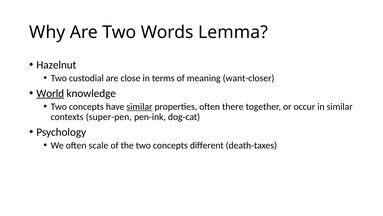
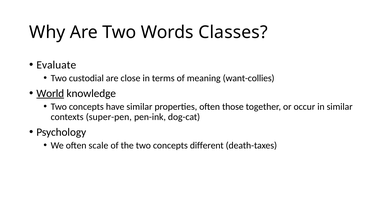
Lemma: Lemma -> Classes
Hazelnut: Hazelnut -> Evaluate
want-closer: want-closer -> want-collies
similar at (139, 106) underline: present -> none
there: there -> those
